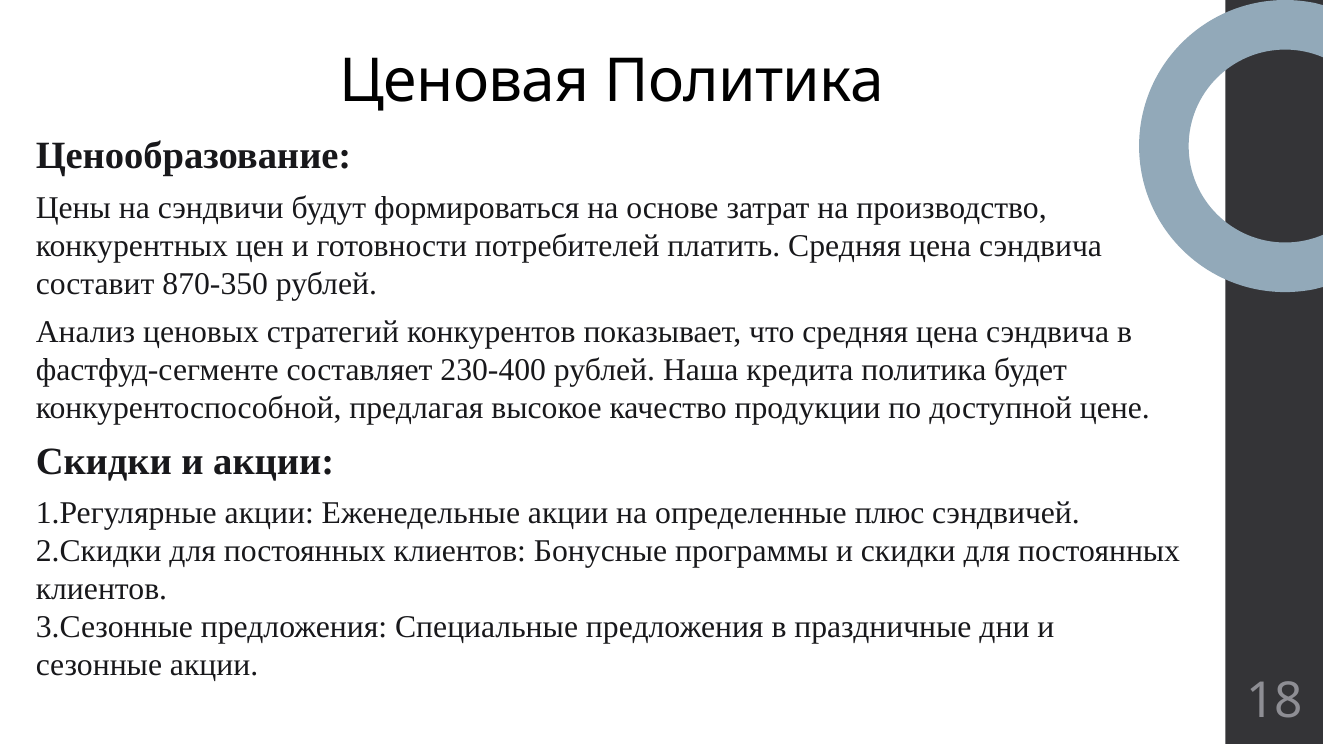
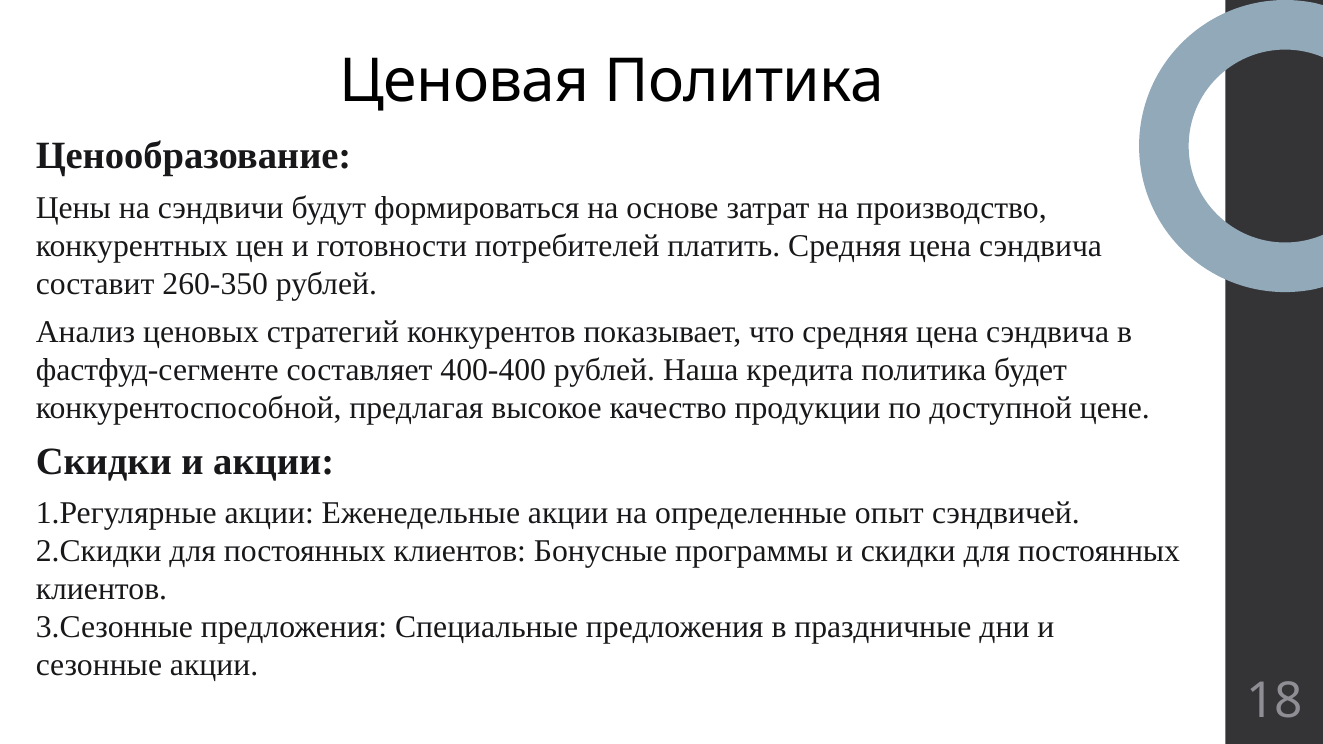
870-350: 870-350 -> 260-350
230-400: 230-400 -> 400-400
плюс: плюс -> опыт
